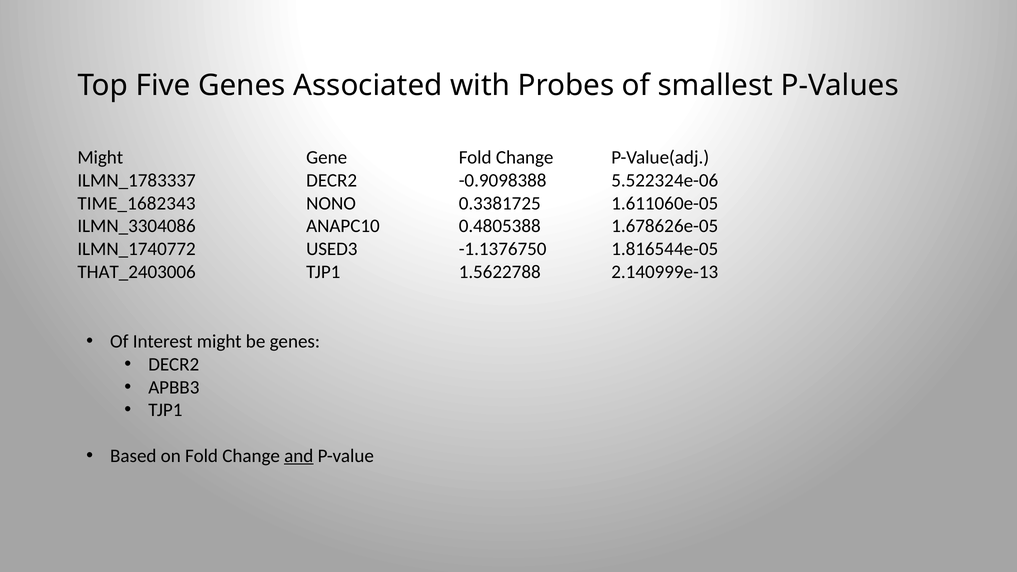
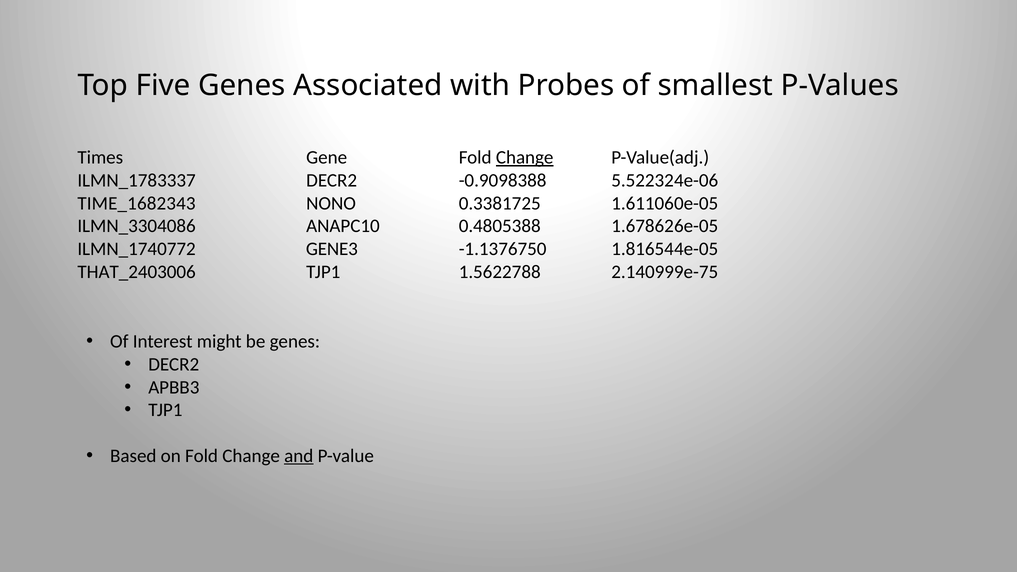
Might at (100, 158): Might -> Times
Change at (525, 158) underline: none -> present
USED3: USED3 -> GENE3
2.140999e-13: 2.140999e-13 -> 2.140999e-75
